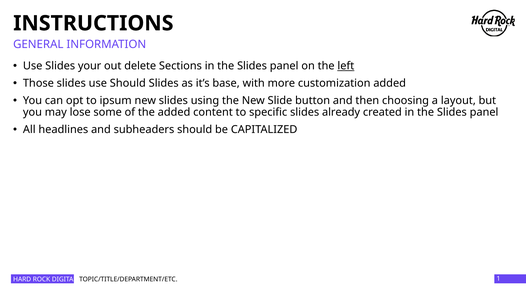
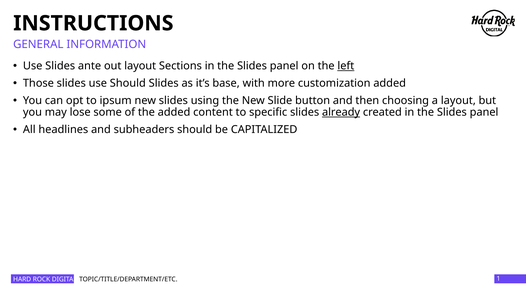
your: your -> ante
out delete: delete -> layout
already underline: none -> present
